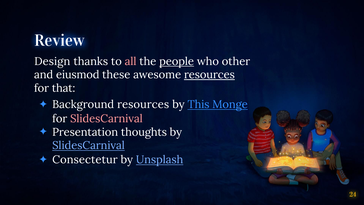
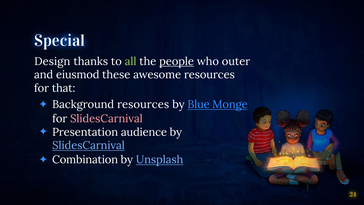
Review: Review -> Special
all colour: pink -> light green
other: other -> outer
resources at (209, 75) underline: present -> none
This: This -> Blue
thoughts: thoughts -> audience
Consectetur: Consectetur -> Combination
